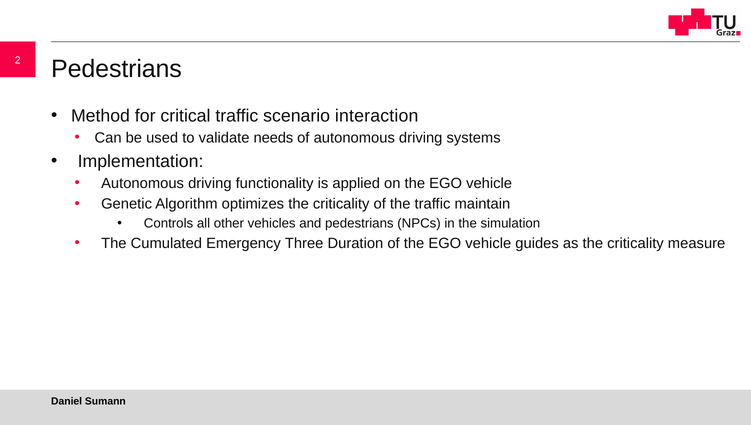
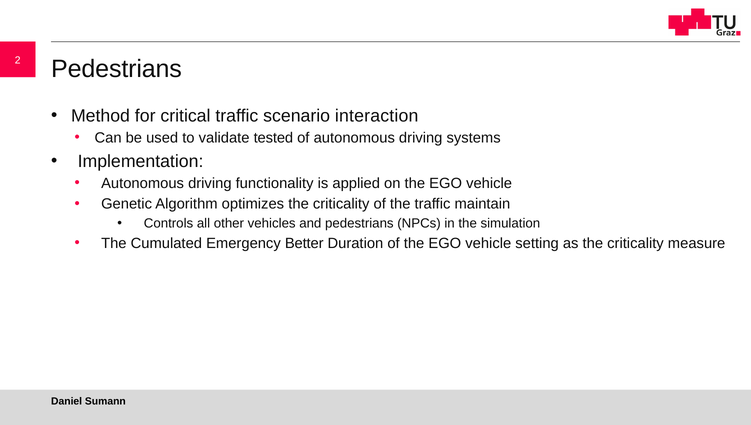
needs: needs -> tested
Three: Three -> Better
guides: guides -> setting
